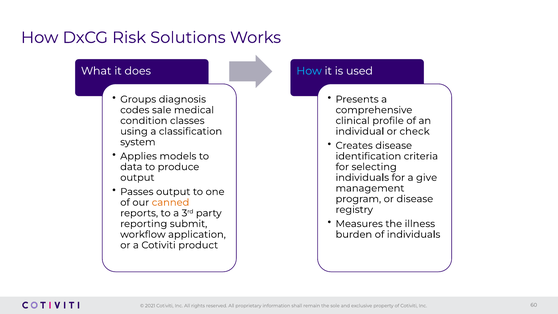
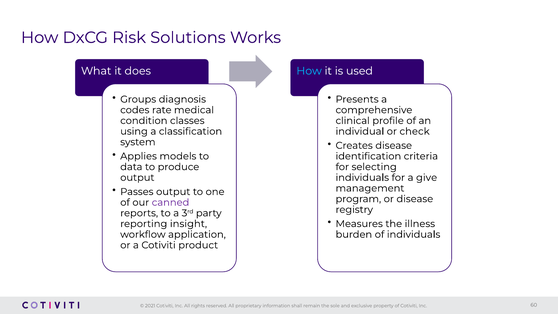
sale: sale -> rate
canned colour: orange -> purple
submit: submit -> insight
